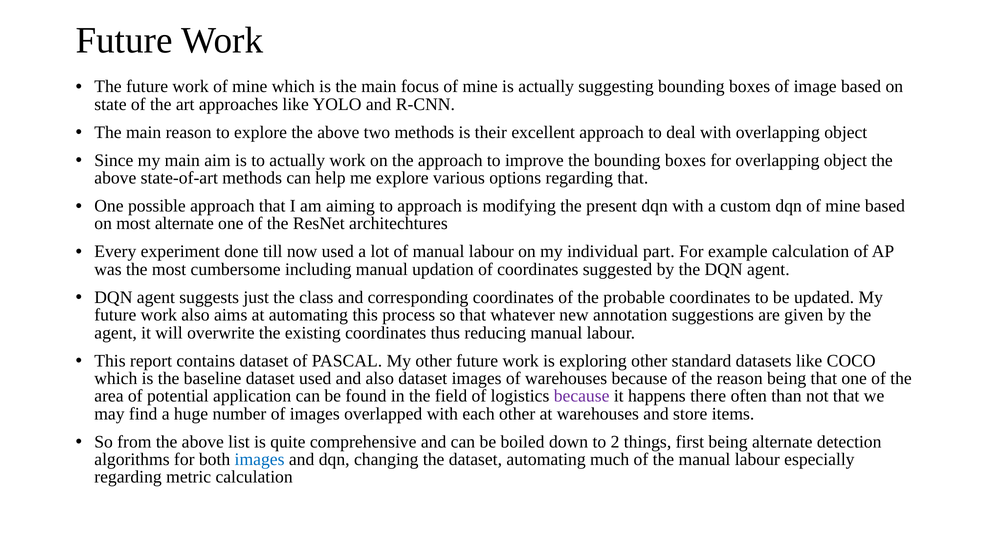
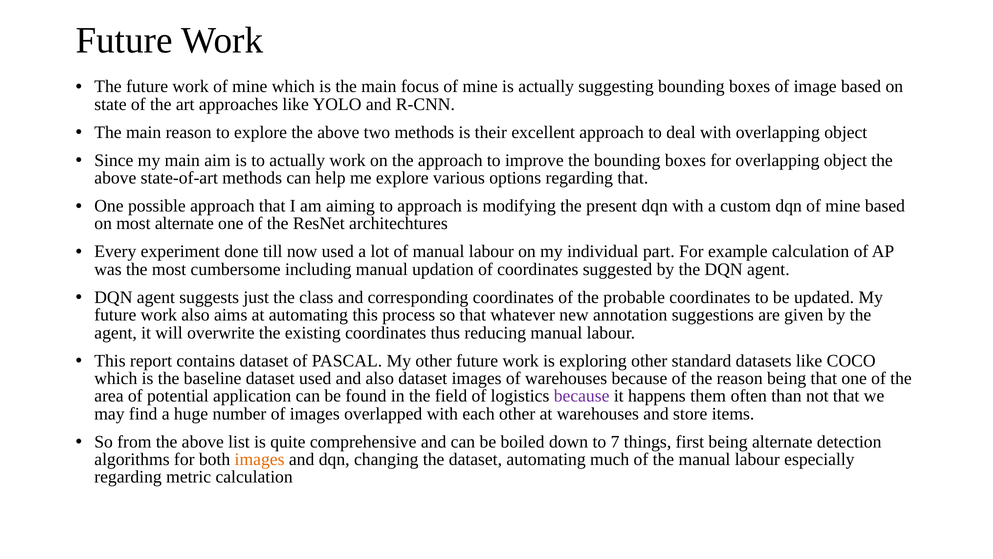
there: there -> them
2: 2 -> 7
images at (260, 459) colour: blue -> orange
